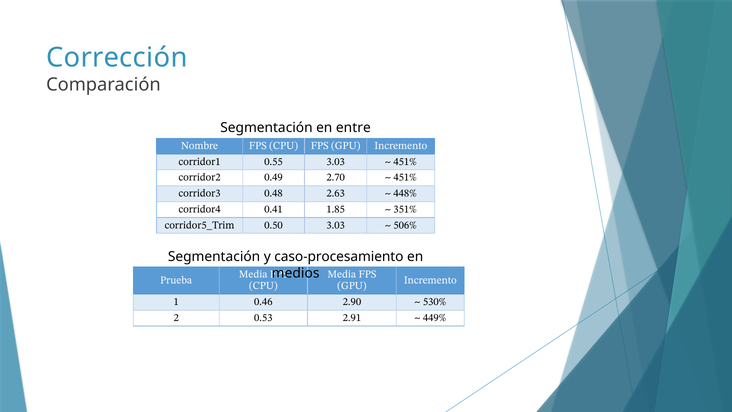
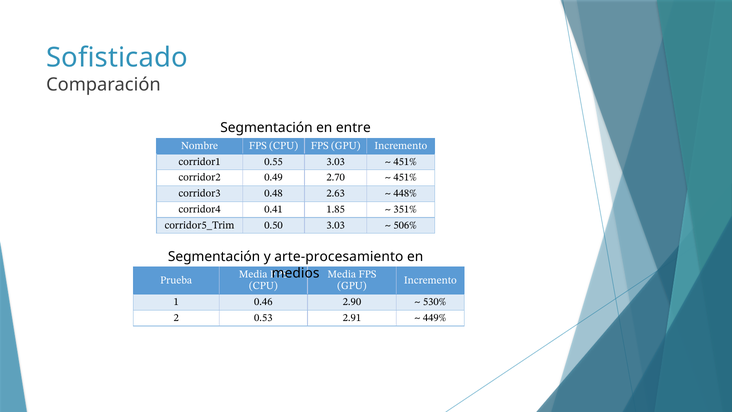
Corrección: Corrección -> Sofisticado
caso-procesamiento: caso-procesamiento -> arte-procesamiento
